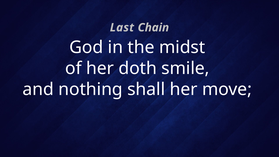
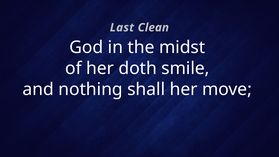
Chain: Chain -> Clean
